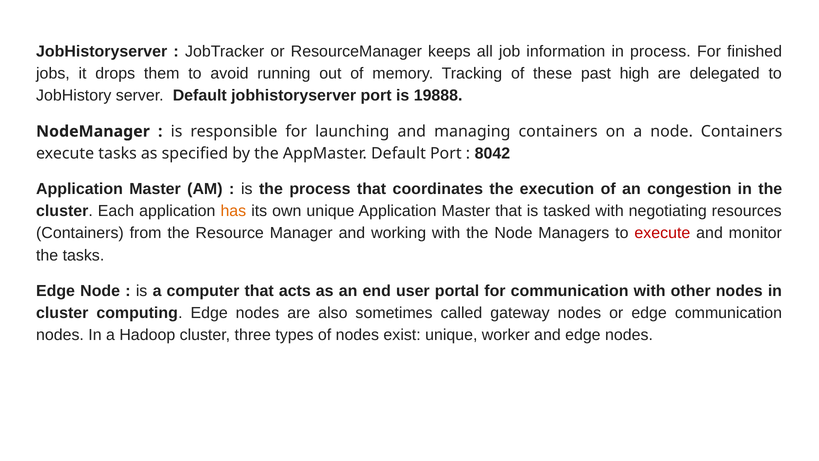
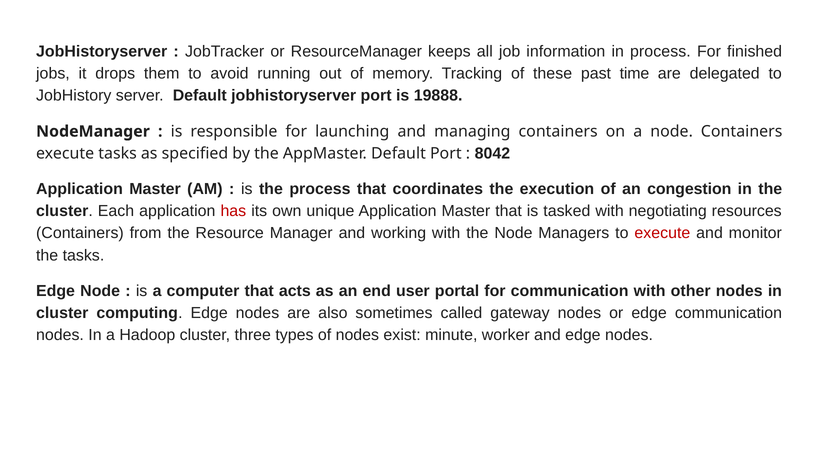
high: high -> time
has colour: orange -> red
exist unique: unique -> minute
